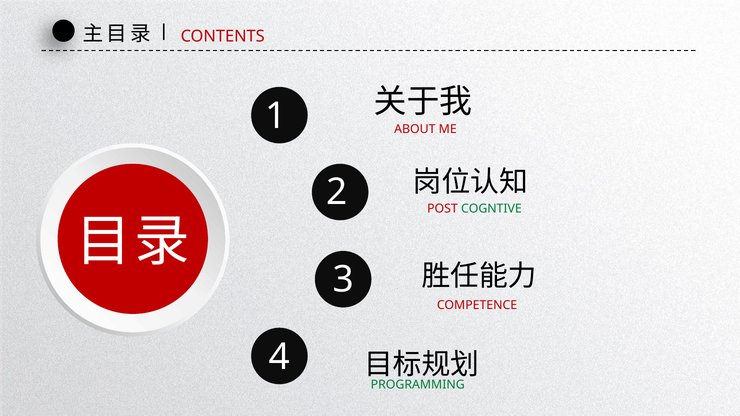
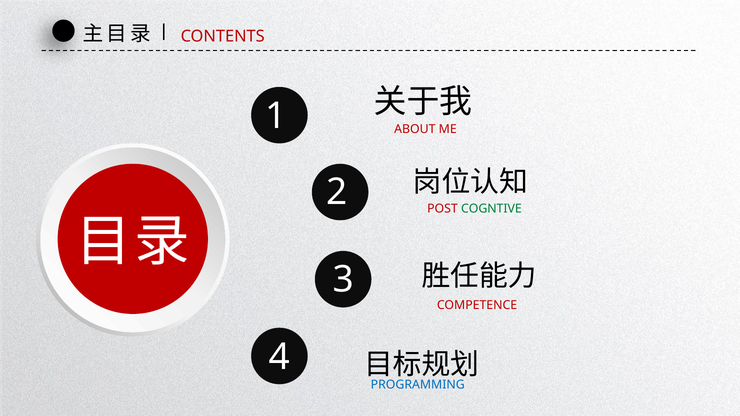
PROGRAMMING colour: green -> blue
